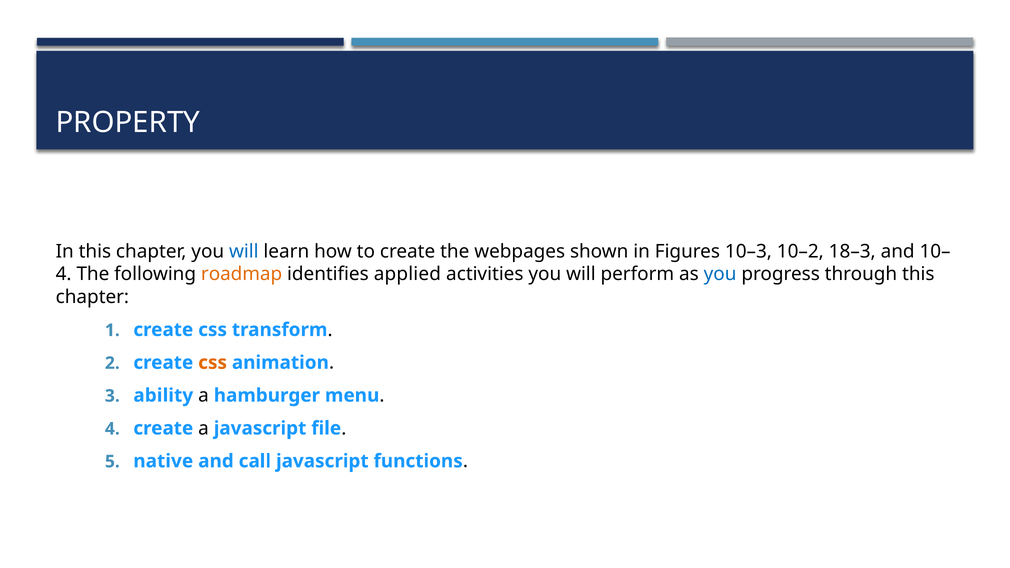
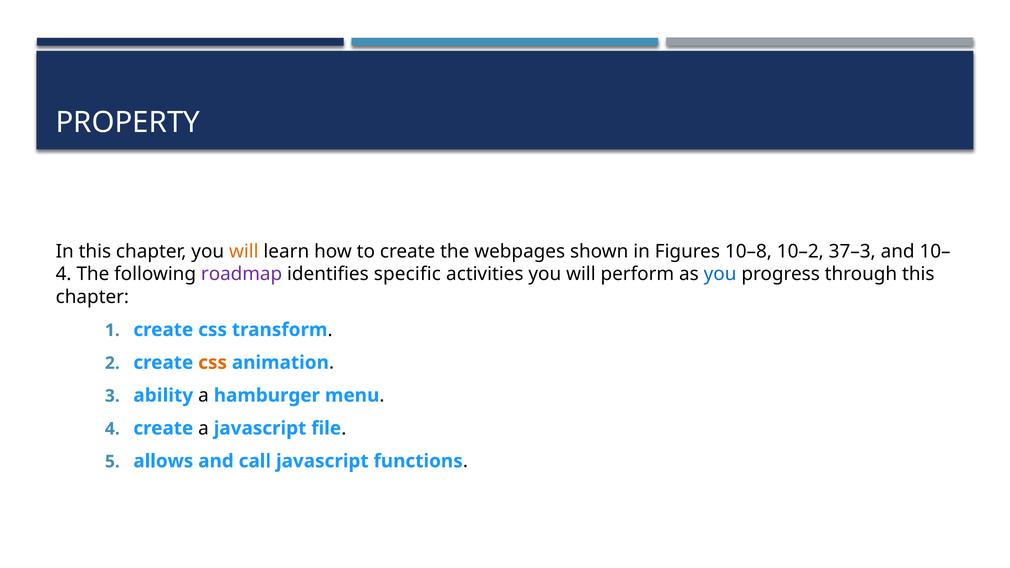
will at (244, 252) colour: blue -> orange
10–3: 10–3 -> 10–8
18–3: 18–3 -> 37–3
roadmap colour: orange -> purple
applied: applied -> specific
native: native -> allows
